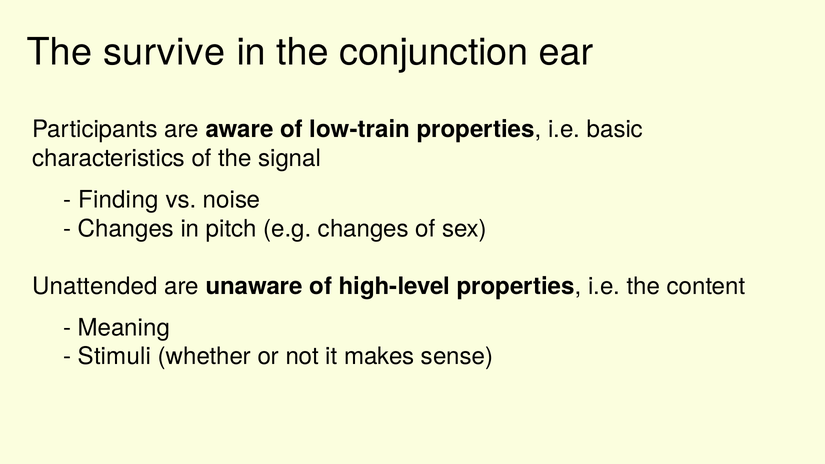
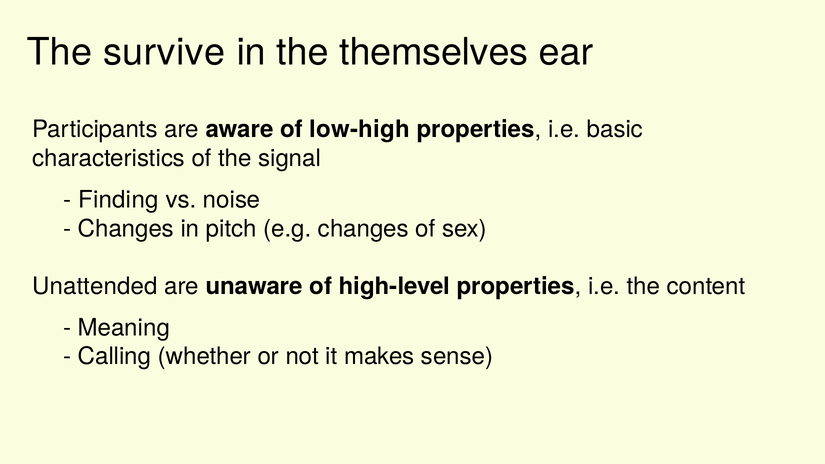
conjunction: conjunction -> themselves
low-train: low-train -> low-high
Stimuli: Stimuli -> Calling
